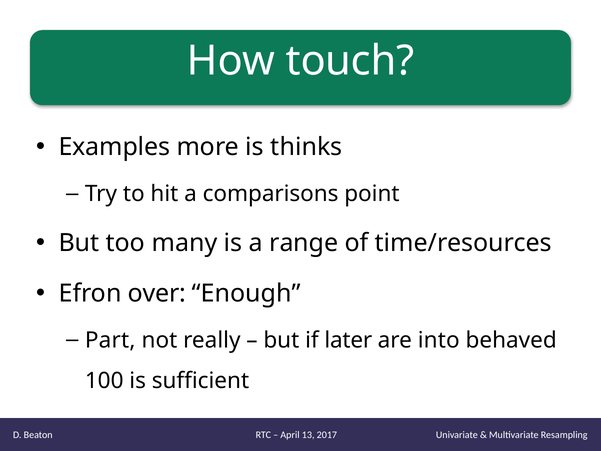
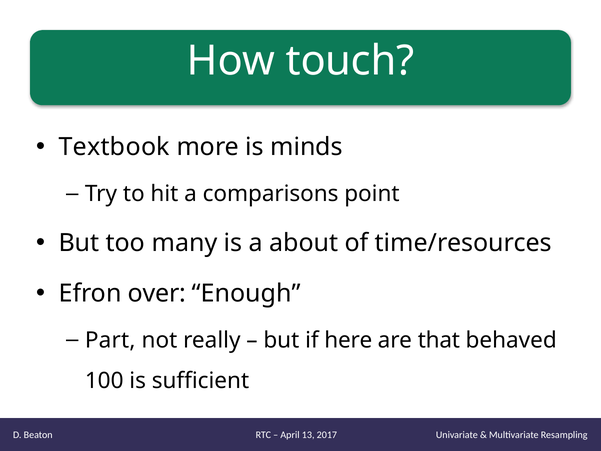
Examples: Examples -> Textbook
thinks: thinks -> minds
range: range -> about
later: later -> here
into: into -> that
